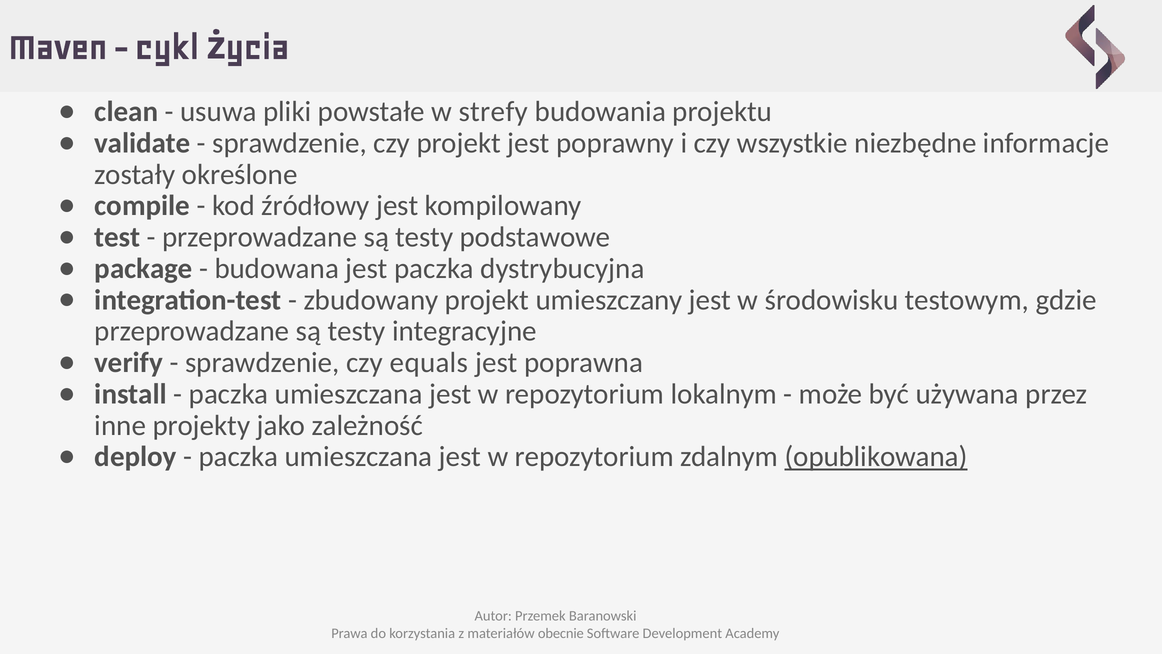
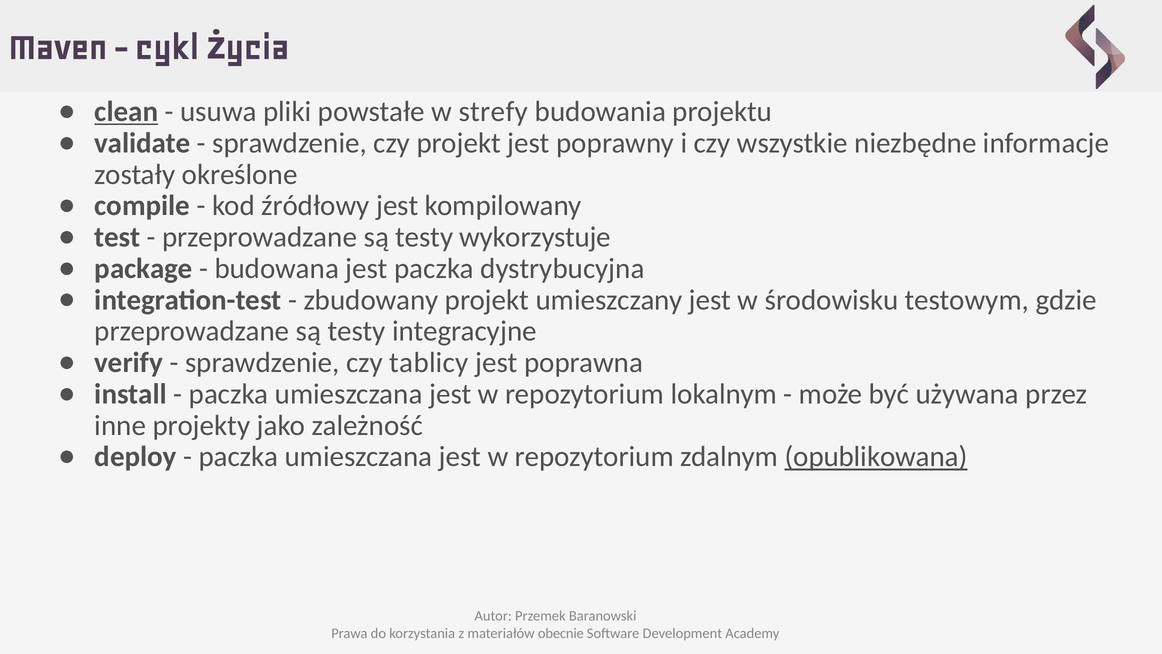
clean underline: none -> present
podstawowe: podstawowe -> wykorzystuje
equals: equals -> tablicy
